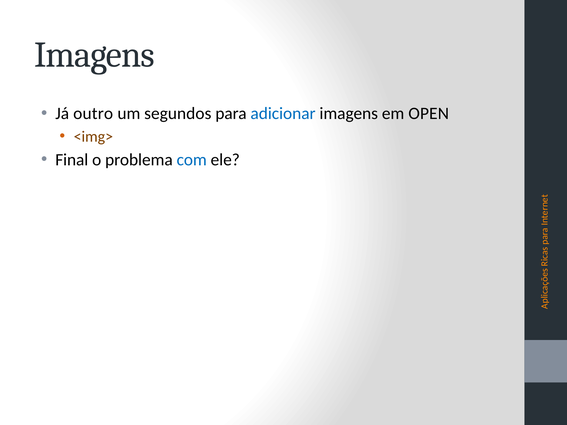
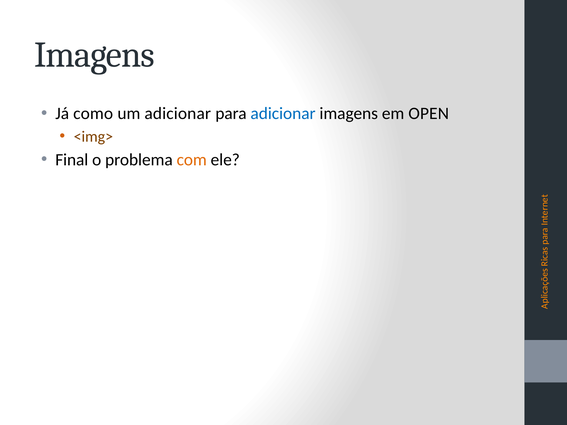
outro: outro -> como
um segundos: segundos -> adicionar
com colour: blue -> orange
